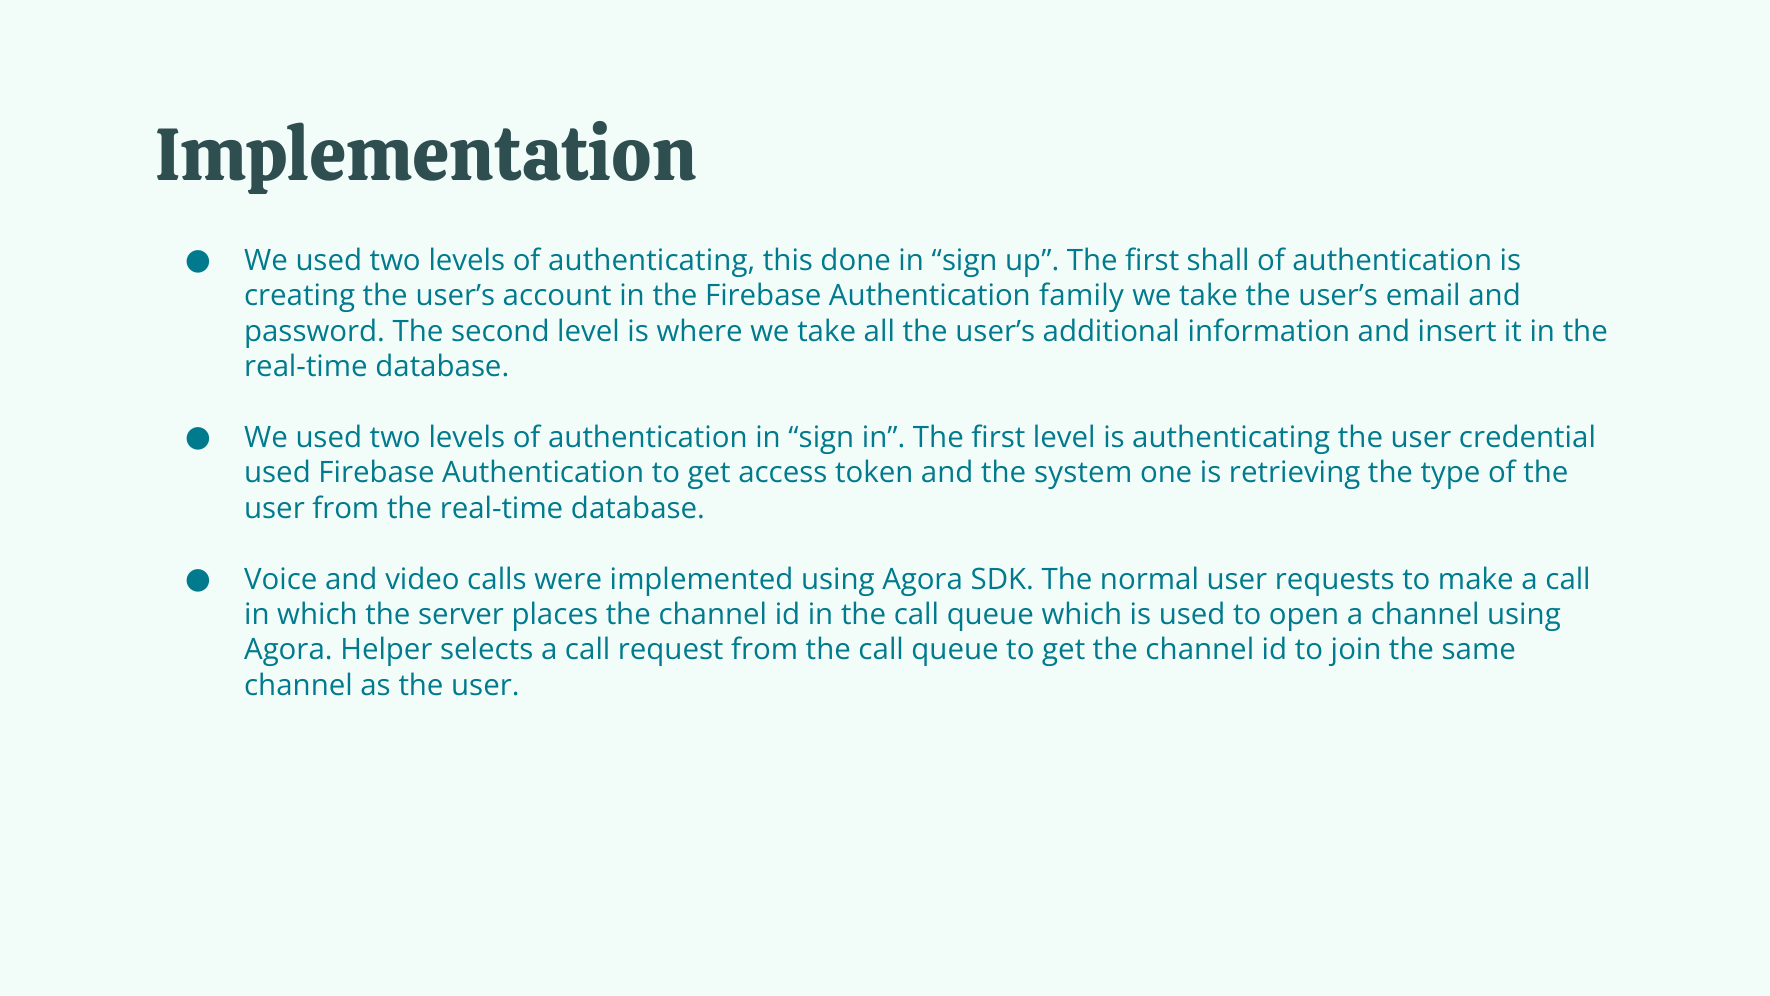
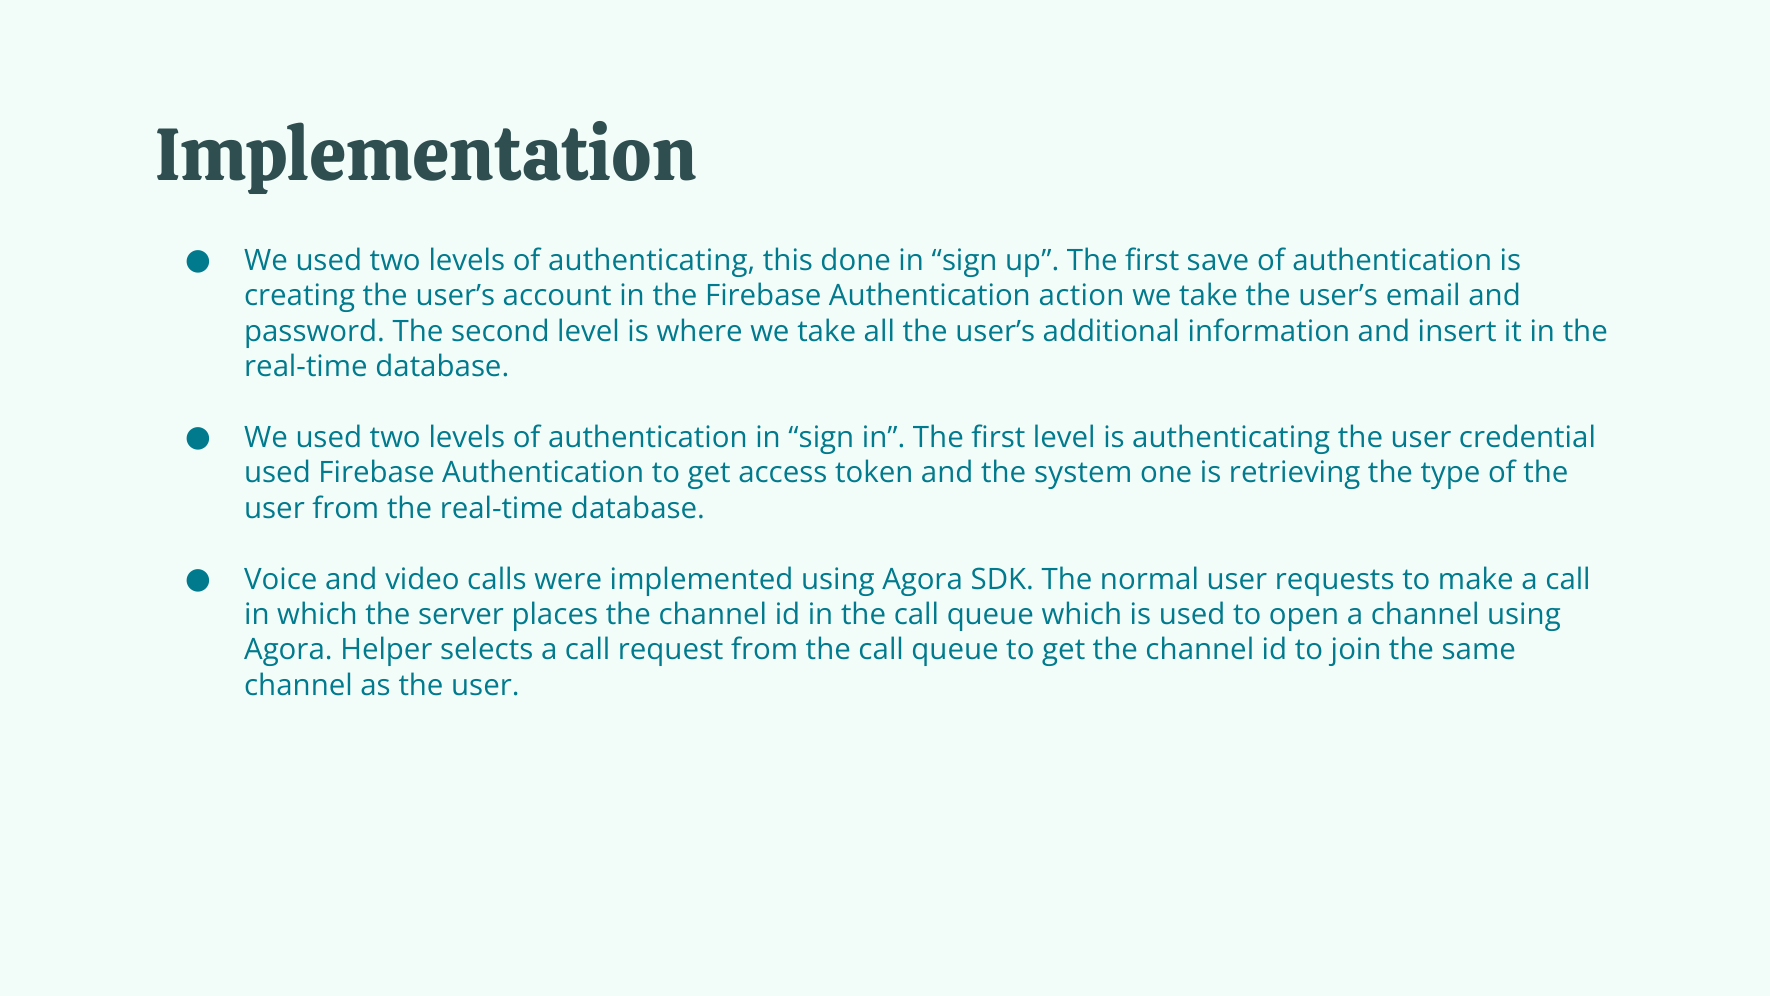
shall: shall -> save
family: family -> action
